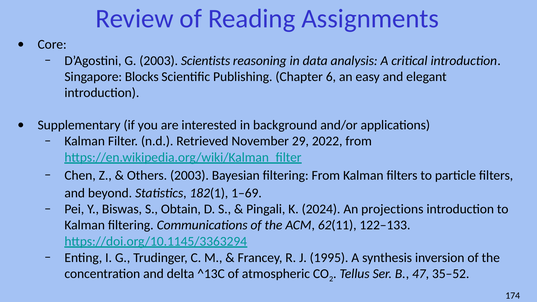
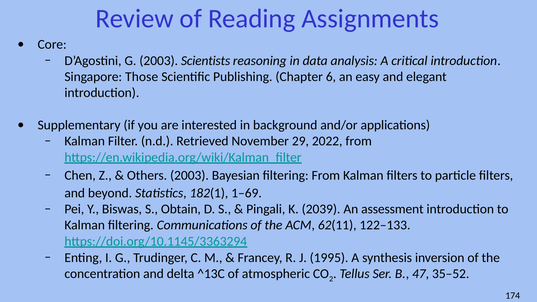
Blocks: Blocks -> Those
2024: 2024 -> 2039
projections: projections -> assessment
